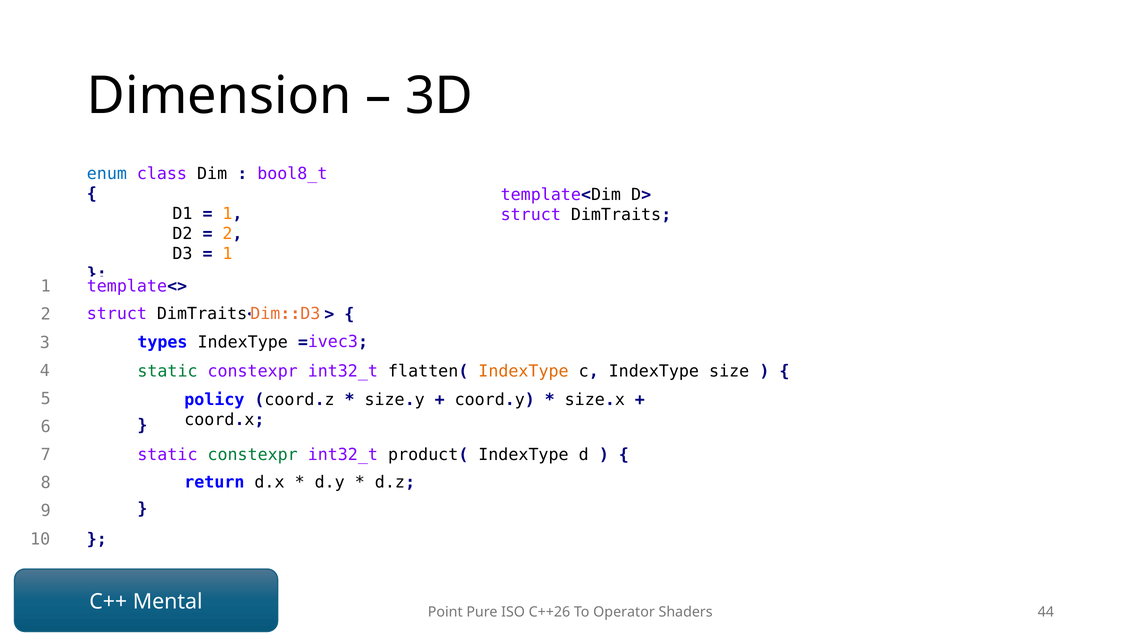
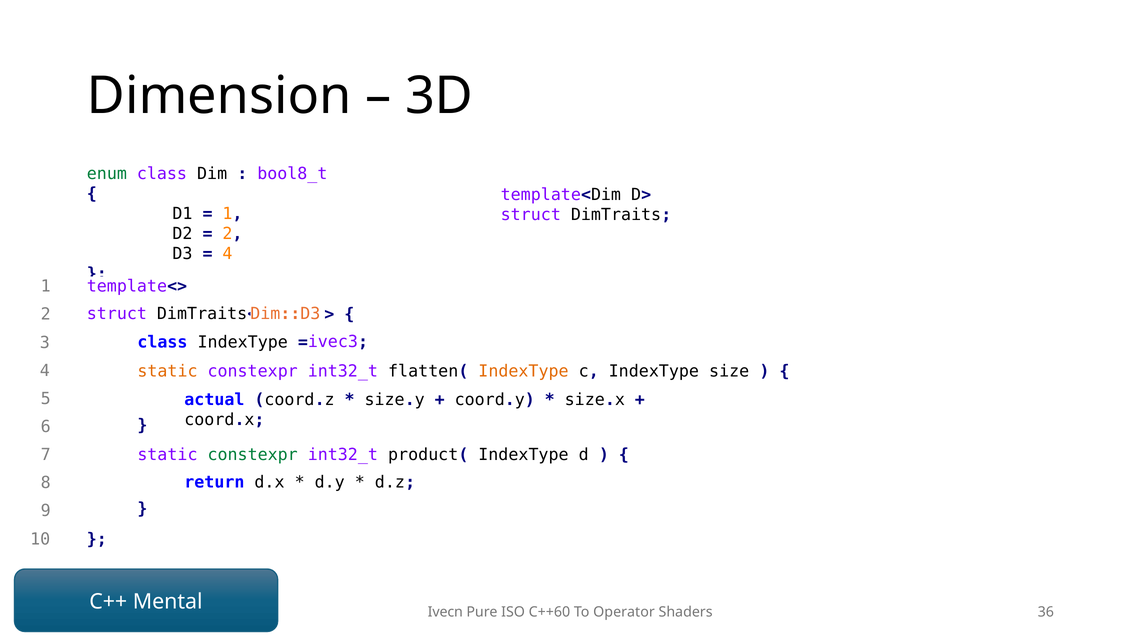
enum colour: blue -> green
1 at (227, 254): 1 -> 4
types at (162, 342): types -> class
static at (167, 371) colour: green -> orange
policy: policy -> actual
Point: Point -> Ivecn
C++26: C++26 -> C++60
44: 44 -> 36
